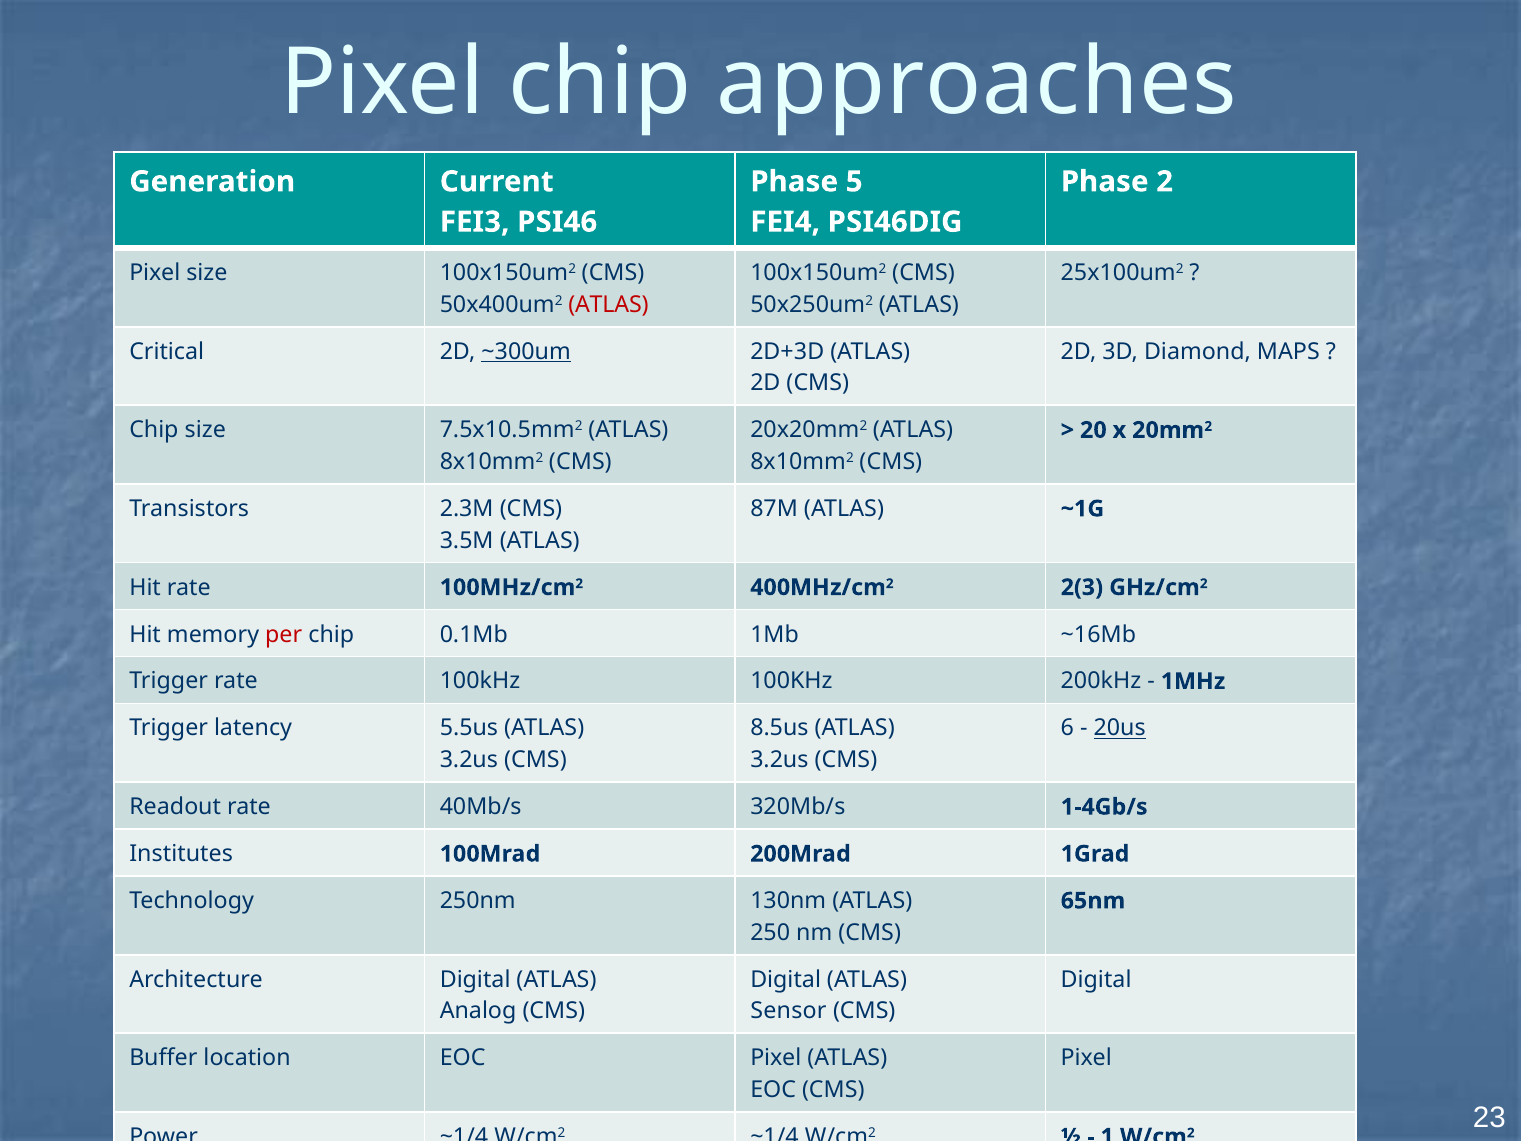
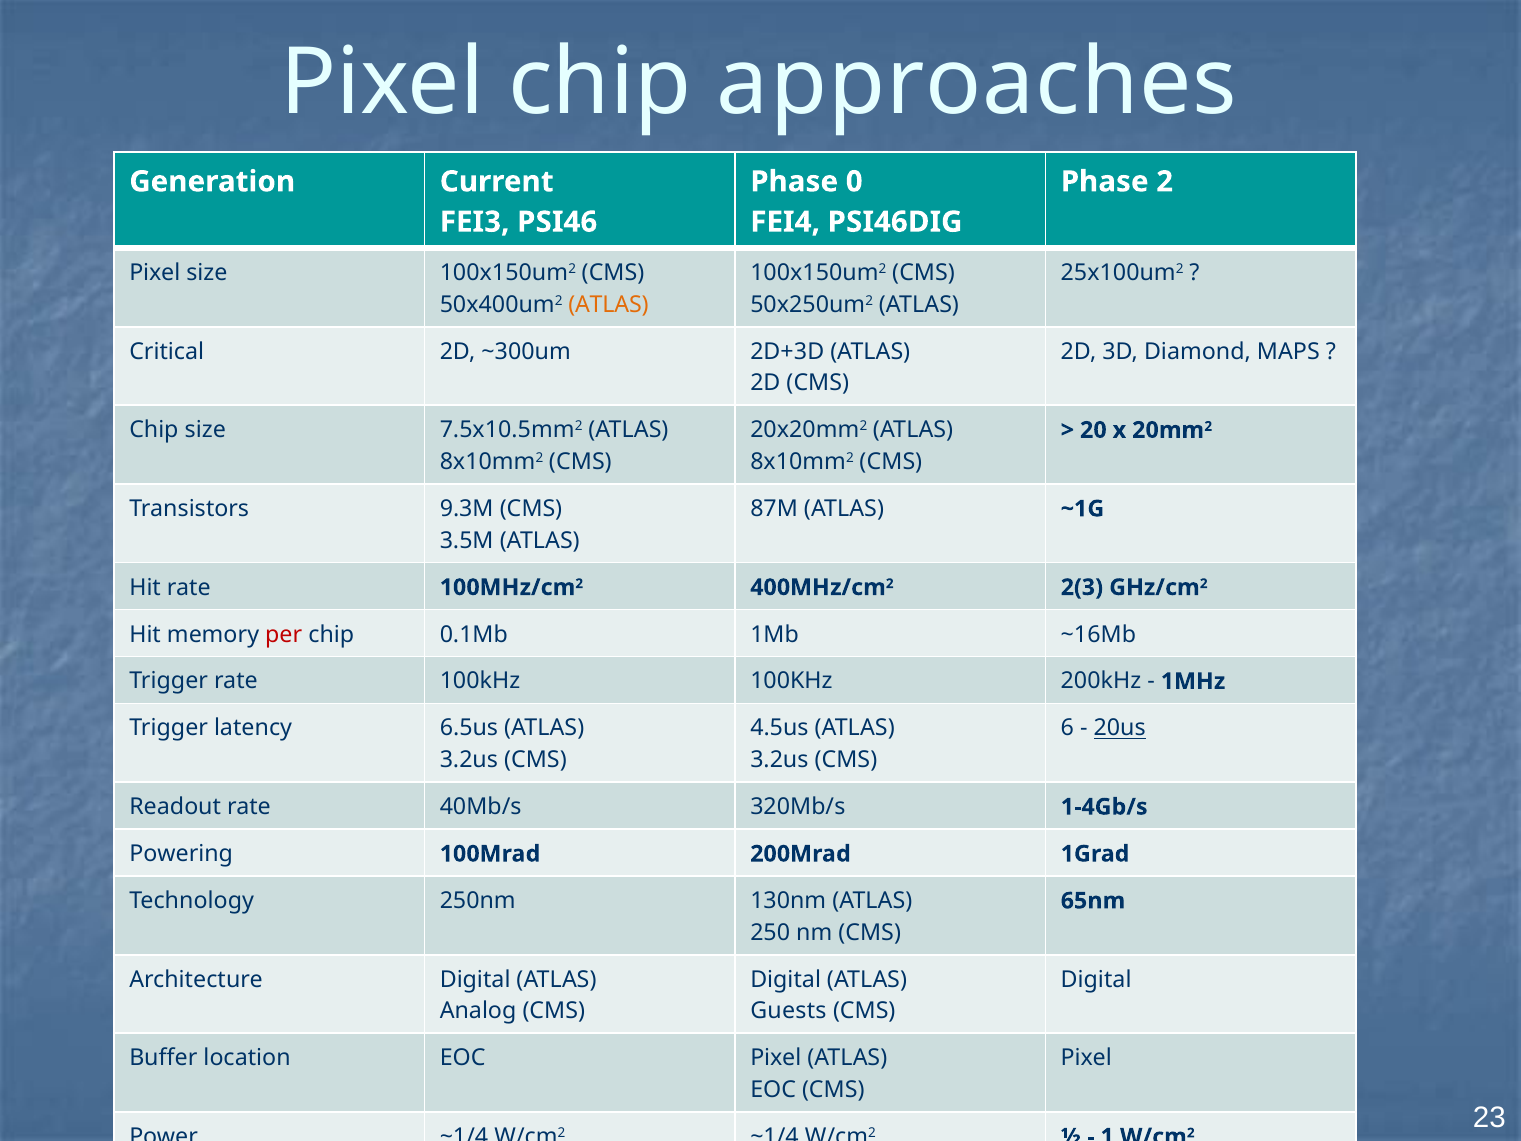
5: 5 -> 0
ATLAS at (608, 304) colour: red -> orange
~300um underline: present -> none
2.3M: 2.3M -> 9.3M
5.5us: 5.5us -> 6.5us
8.5us: 8.5us -> 4.5us
Institutes: Institutes -> Powering
Sensor: Sensor -> Guests
